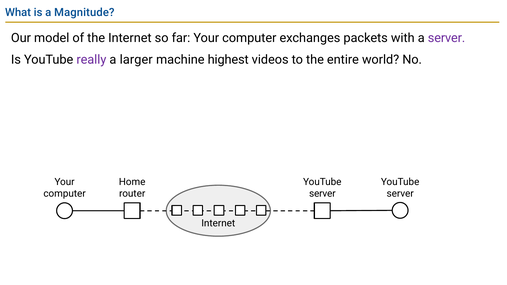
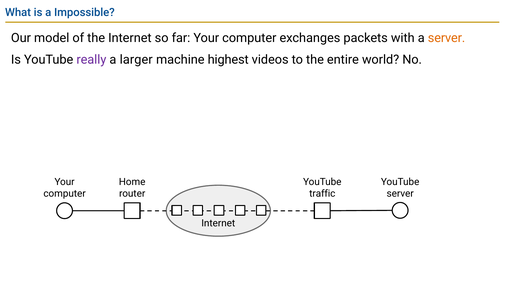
Magnitude: Magnitude -> Impossible
server at (447, 38) colour: purple -> orange
server at (322, 194): server -> traffic
